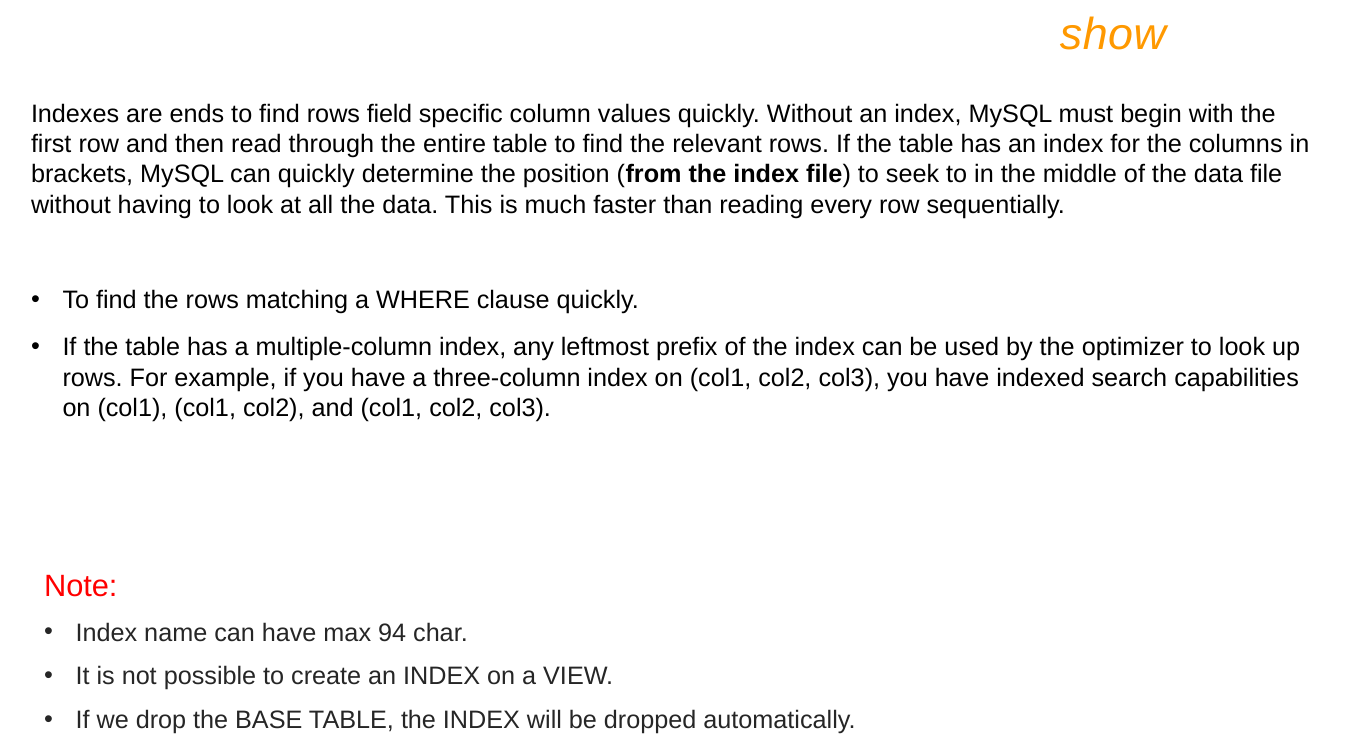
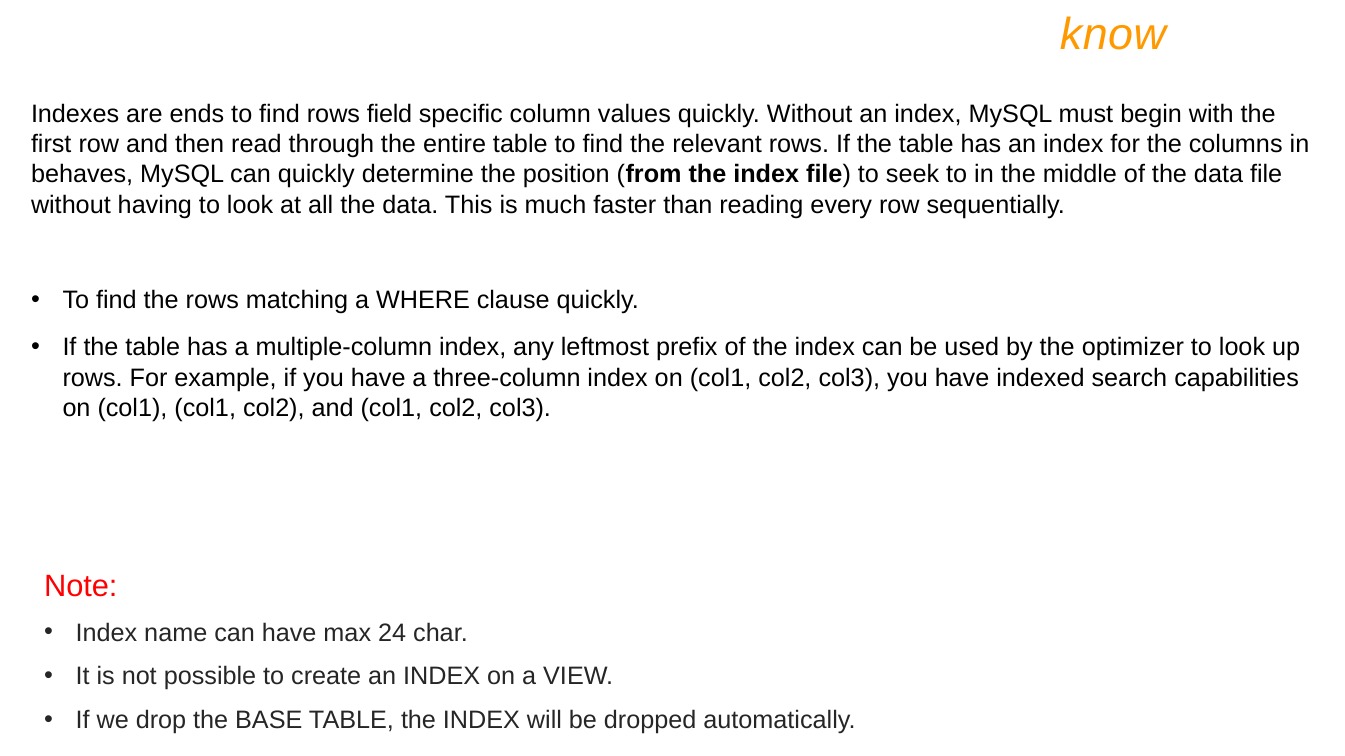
show: show -> know
brackets: brackets -> behaves
94: 94 -> 24
